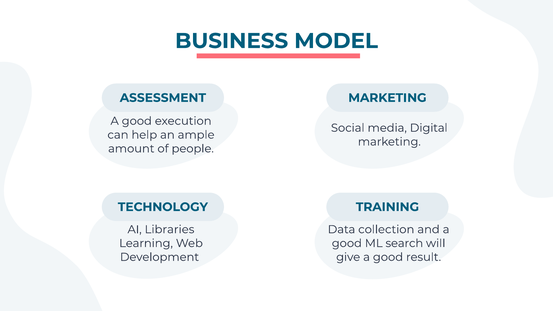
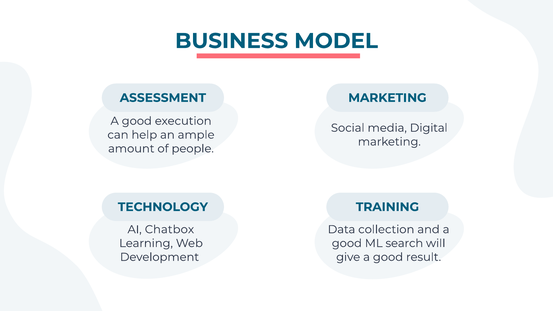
Libraries: Libraries -> Chatbox
